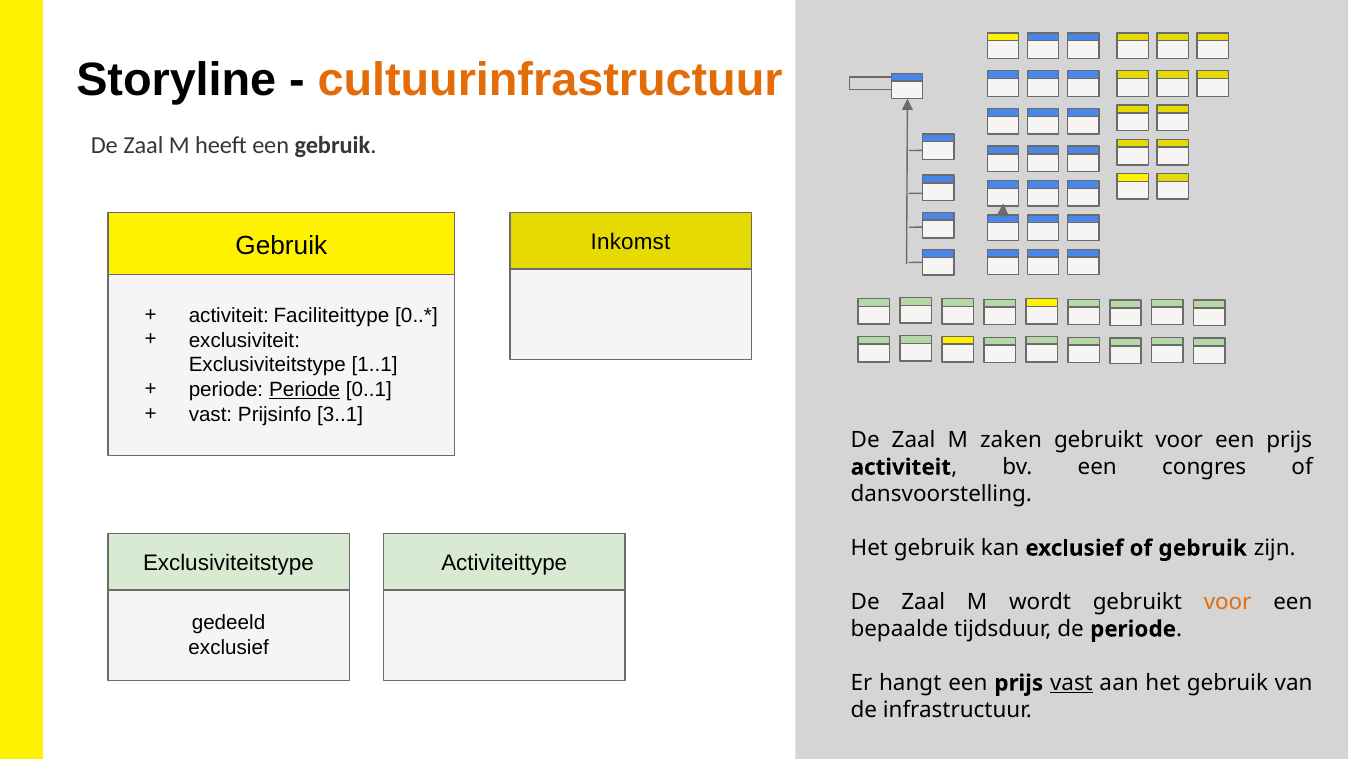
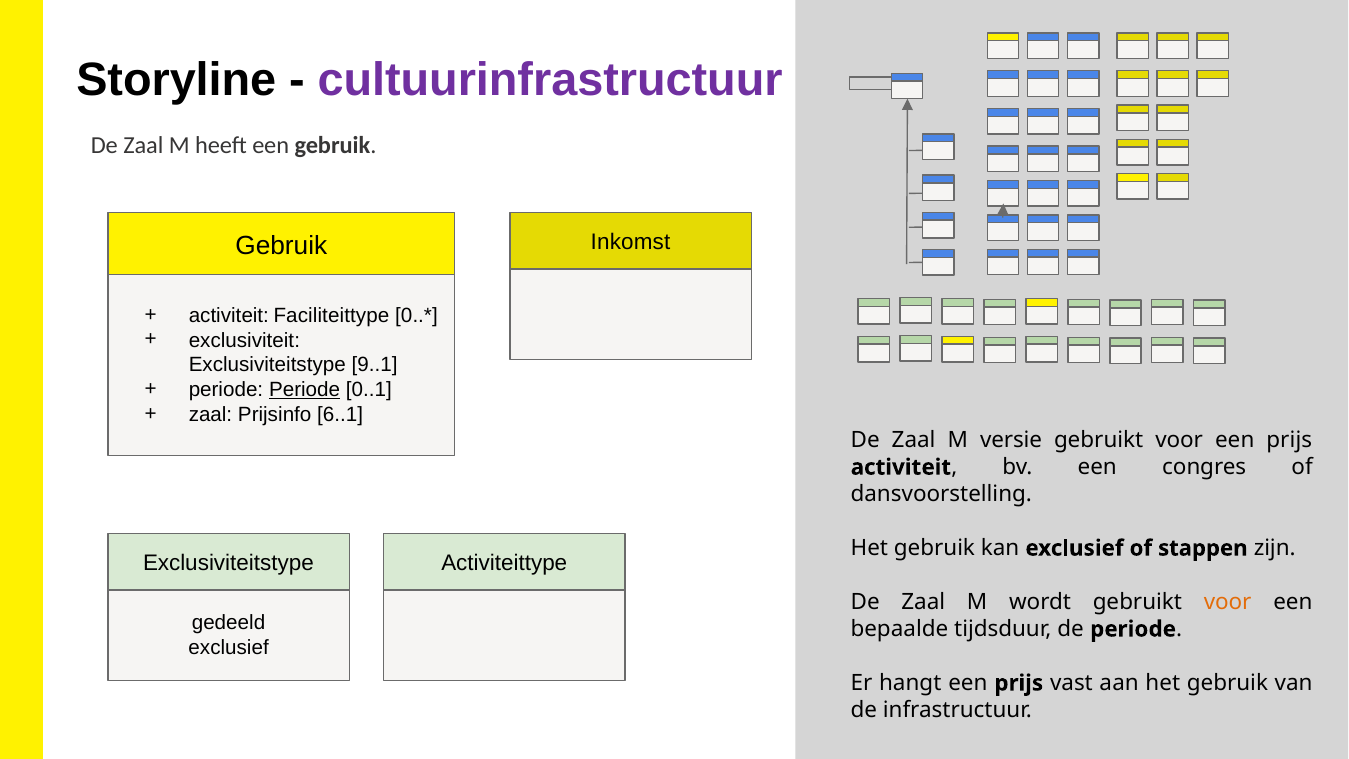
cultuurinfrastructuur colour: orange -> purple
1..1: 1..1 -> 9..1
vast at (210, 414): vast -> zaal
3..1: 3..1 -> 6..1
zaken: zaken -> versie
of gebruik: gebruik -> stappen
vast at (1071, 683) underline: present -> none
